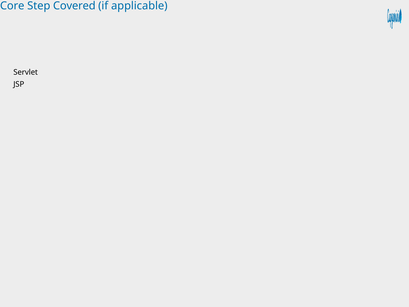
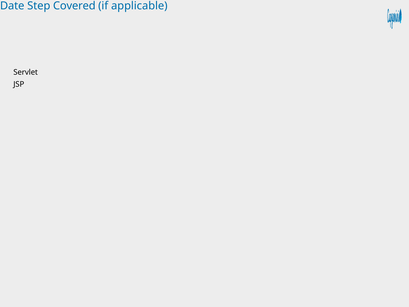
Core: Core -> Date
